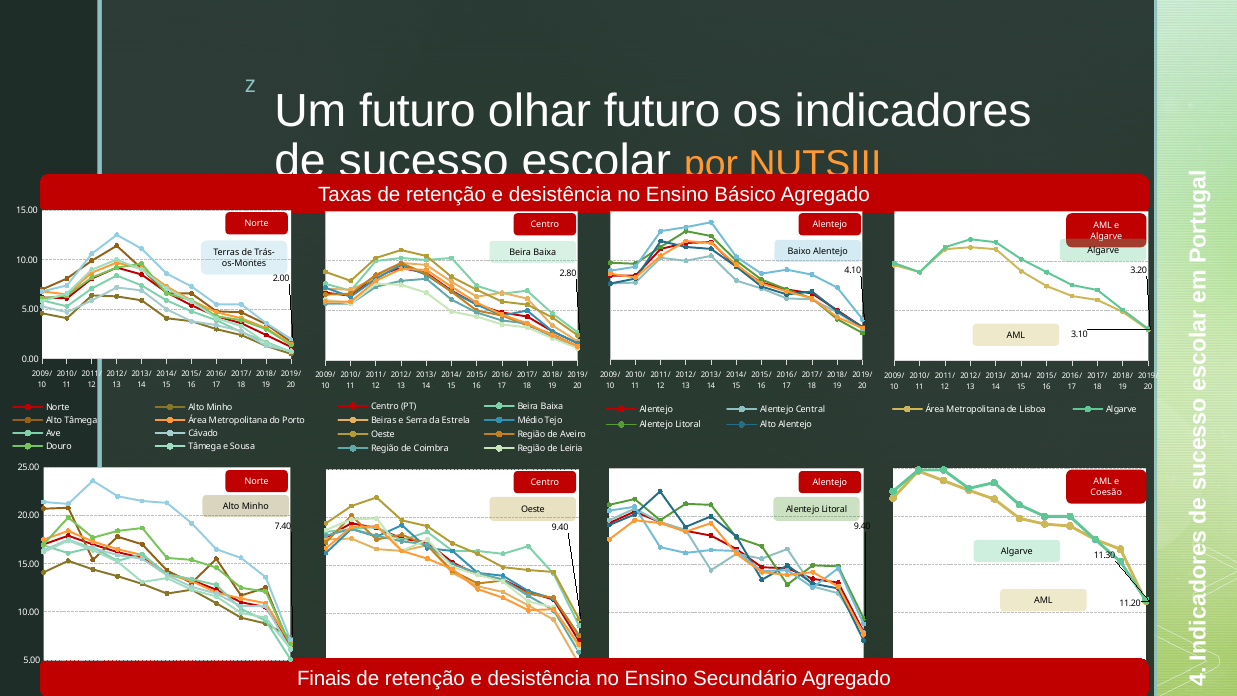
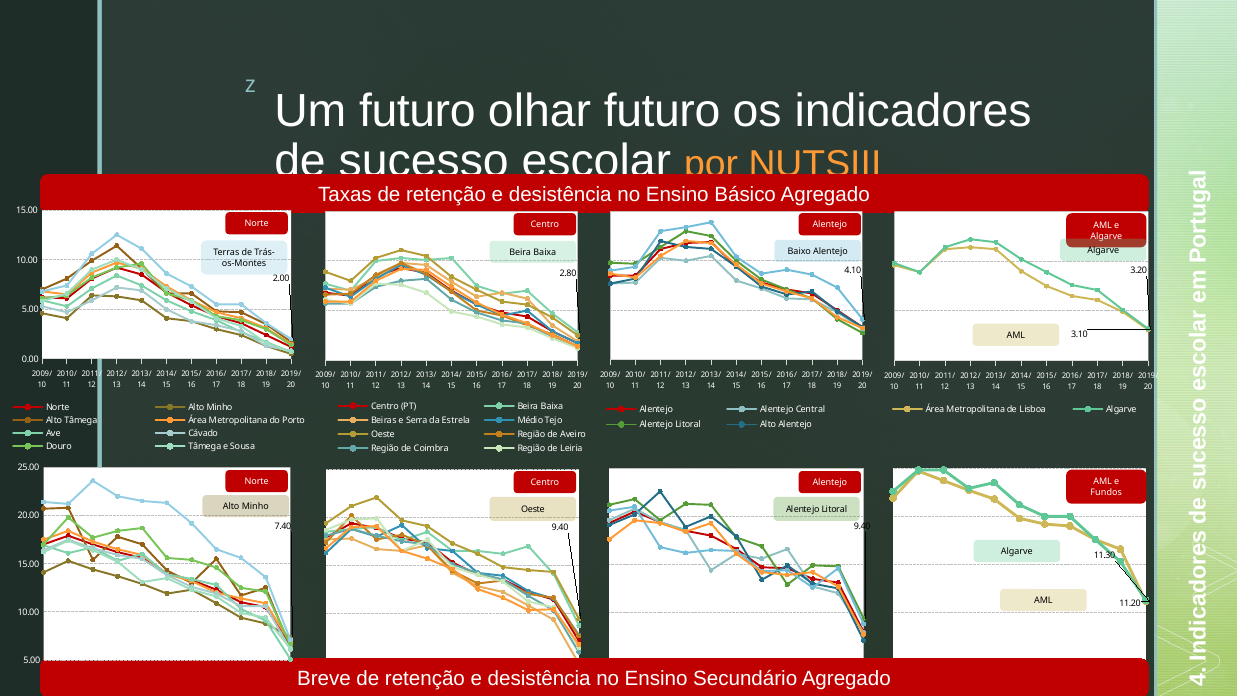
Coesão: Coesão -> Fundos
Finais: Finais -> Breve
